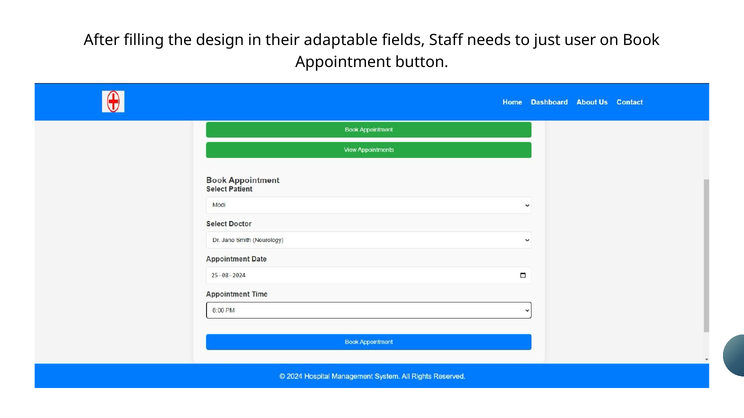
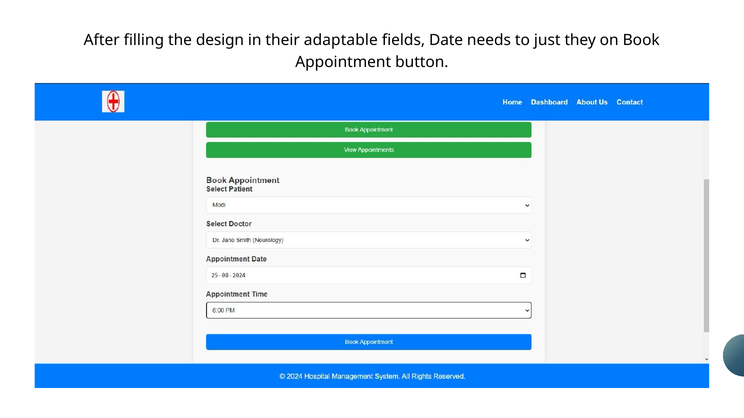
Staff: Staff -> Date
user: user -> they
